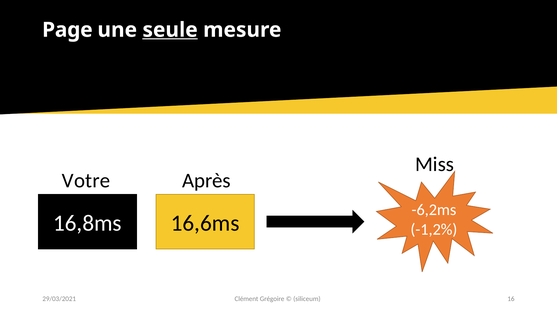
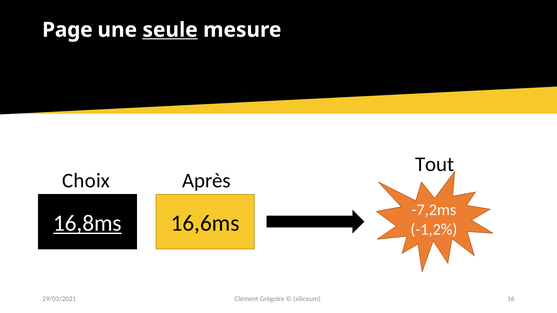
Miss: Miss -> Tout
Votre: Votre -> Choix
-6,2ms: -6,2ms -> -7,2ms
16,8ms underline: none -> present
